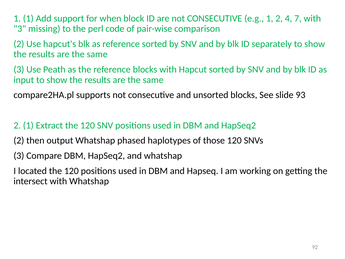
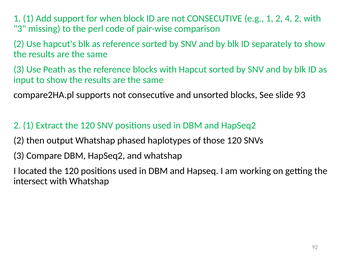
4 7: 7 -> 2
